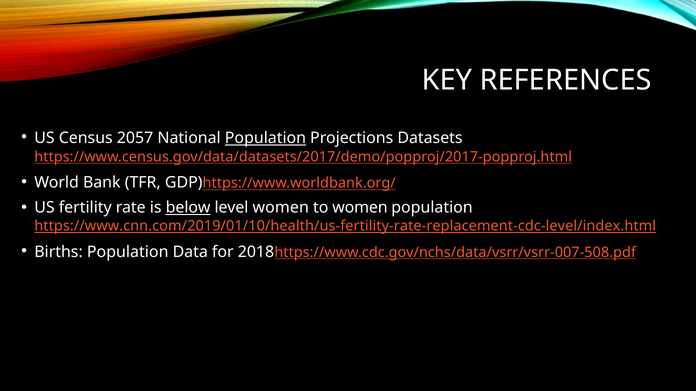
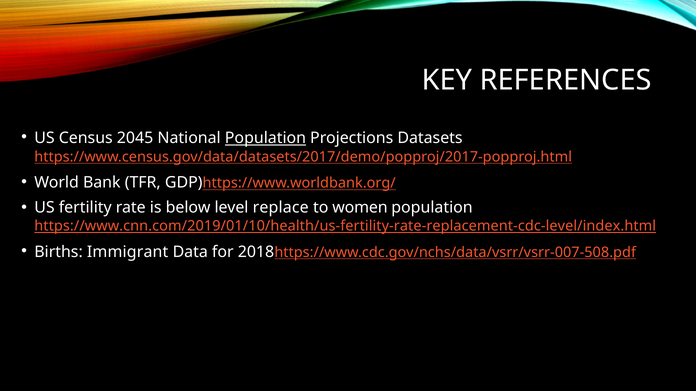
2057: 2057 -> 2045
below underline: present -> none
level women: women -> replace
Births Population: Population -> Immigrant
